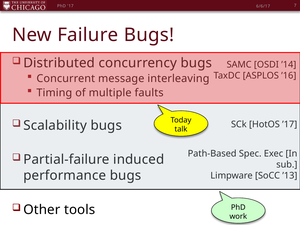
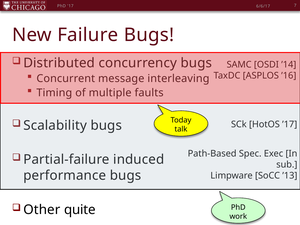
tools: tools -> quite
